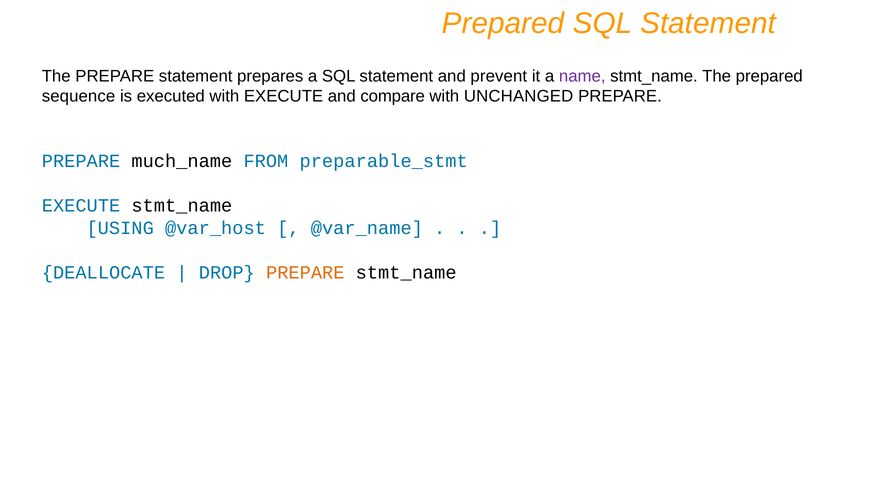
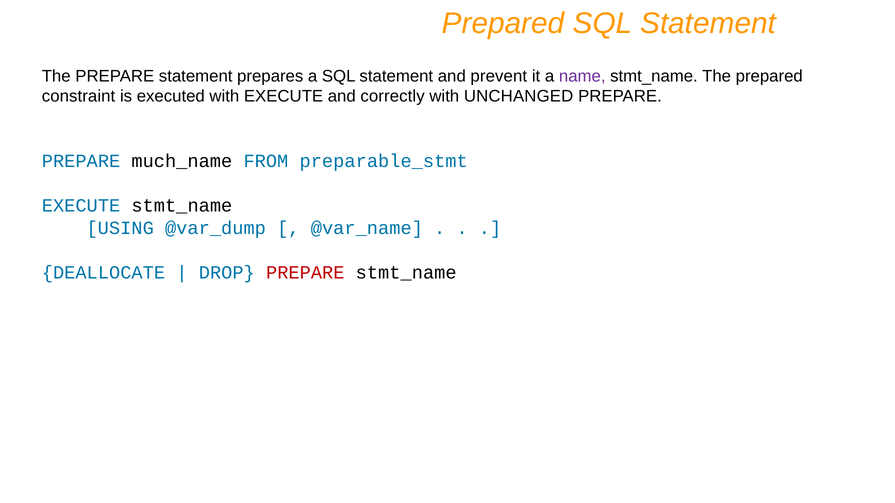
sequence: sequence -> constraint
compare: compare -> correctly
@var_host: @var_host -> @var_dump
PREPARE at (305, 273) colour: orange -> red
